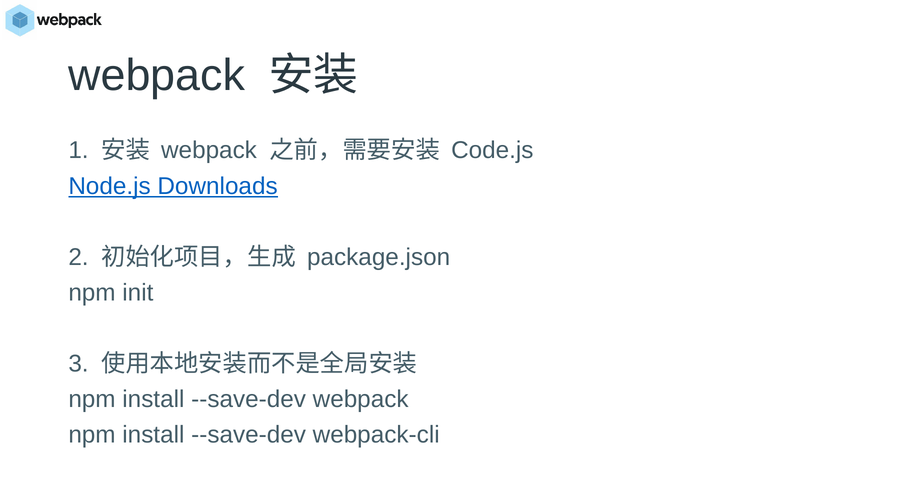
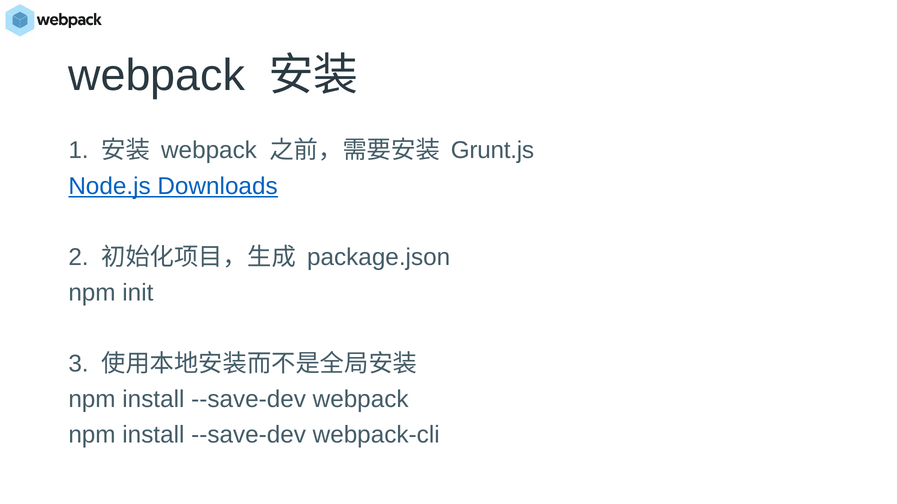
Code.js: Code.js -> Grunt.js
